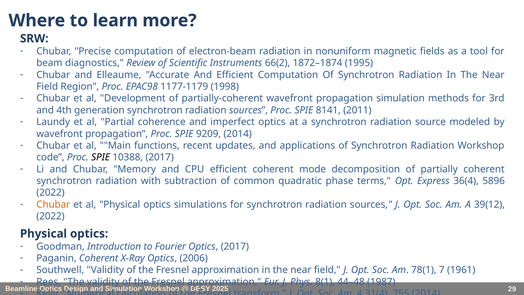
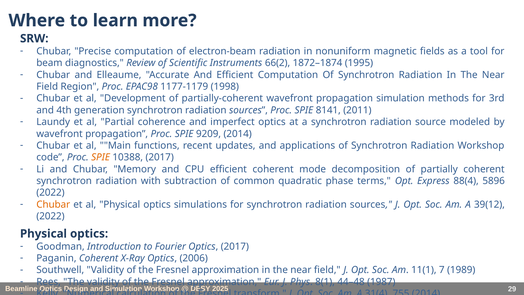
SPIE at (101, 157) colour: black -> orange
36(4: 36(4 -> 88(4
78(1: 78(1 -> 11(1
1961: 1961 -> 1989
